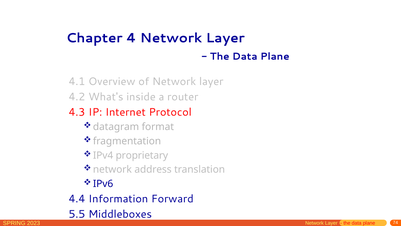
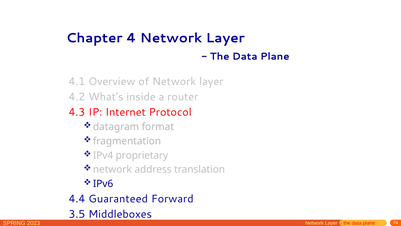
Information: Information -> Guaranteed
5.5: 5.5 -> 3.5
